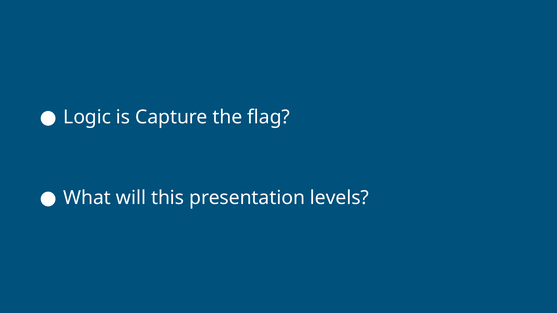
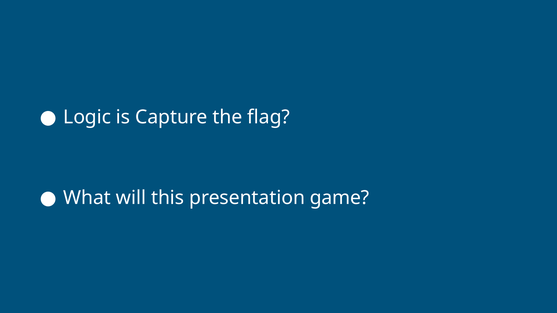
levels: levels -> game
